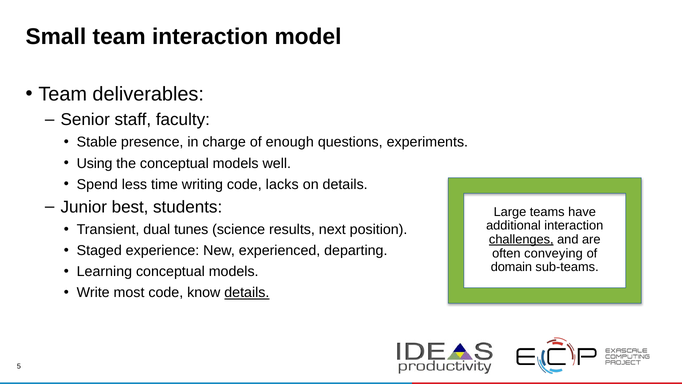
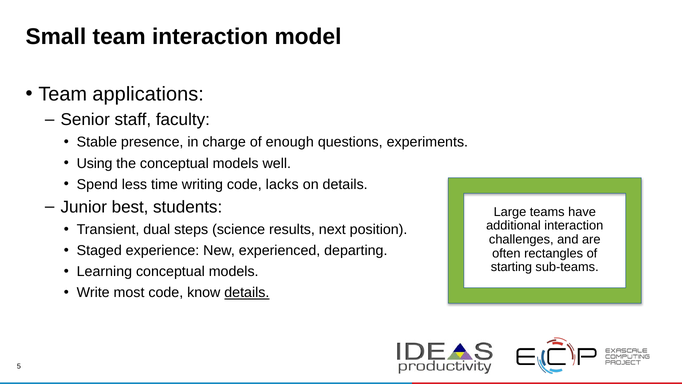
deliverables: deliverables -> applications
tunes: tunes -> steps
challenges underline: present -> none
conveying: conveying -> rectangles
domain: domain -> starting
